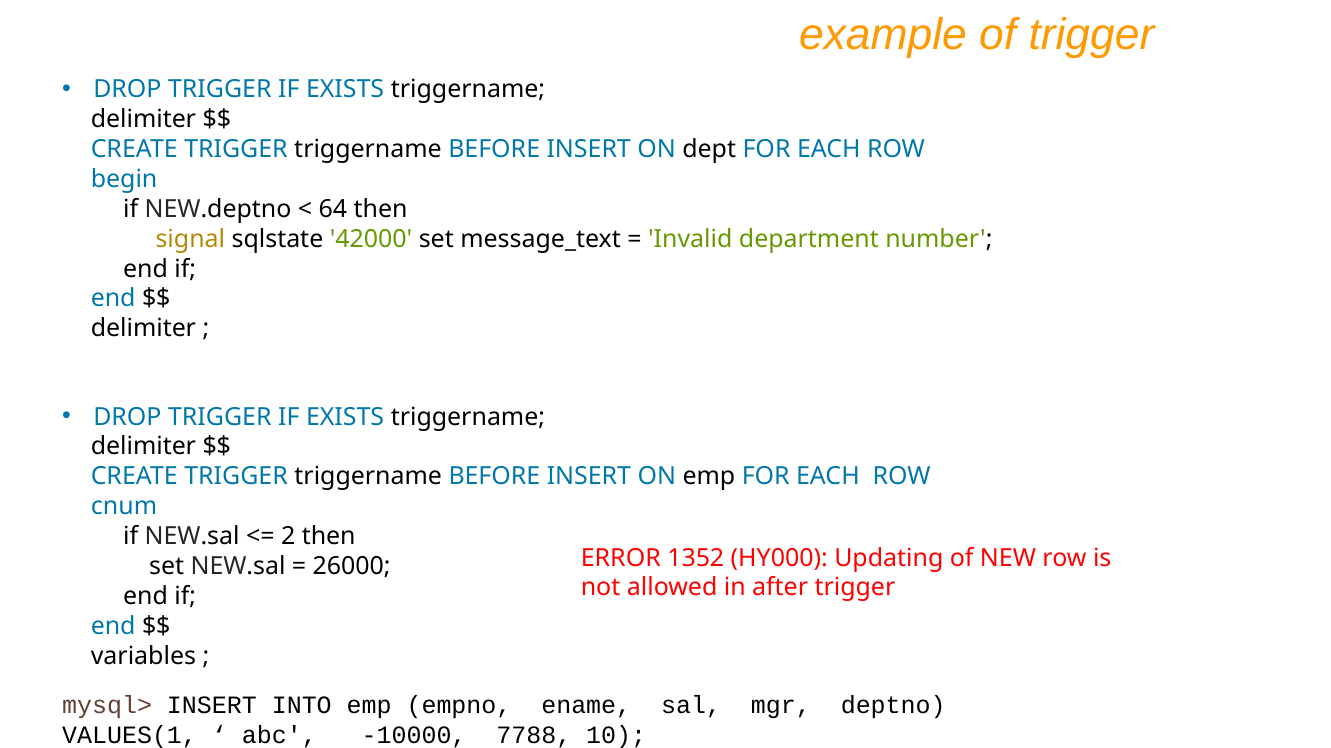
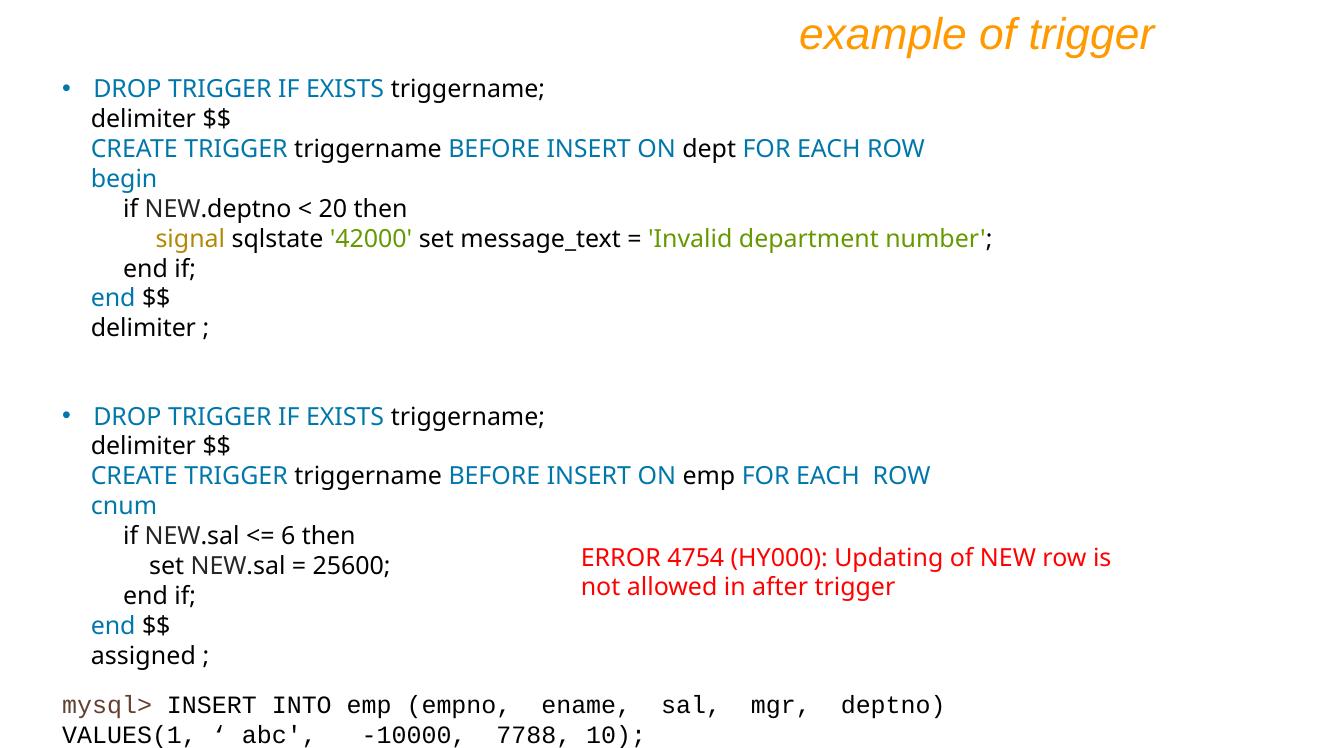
64: 64 -> 20
2: 2 -> 6
1352: 1352 -> 4754
26000: 26000 -> 25600
variables: variables -> assigned
